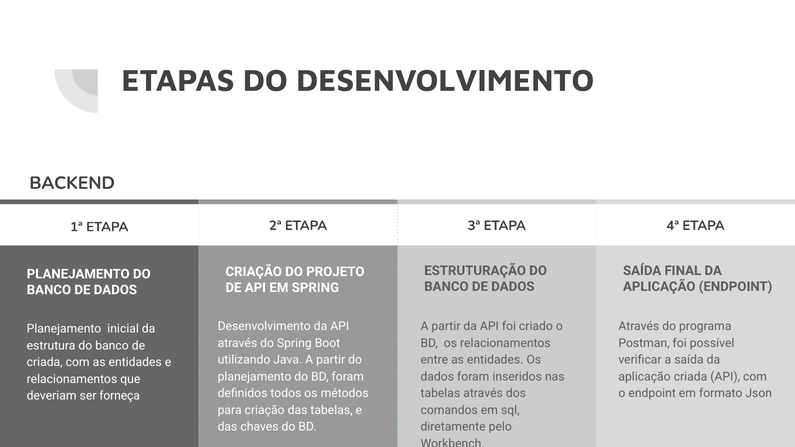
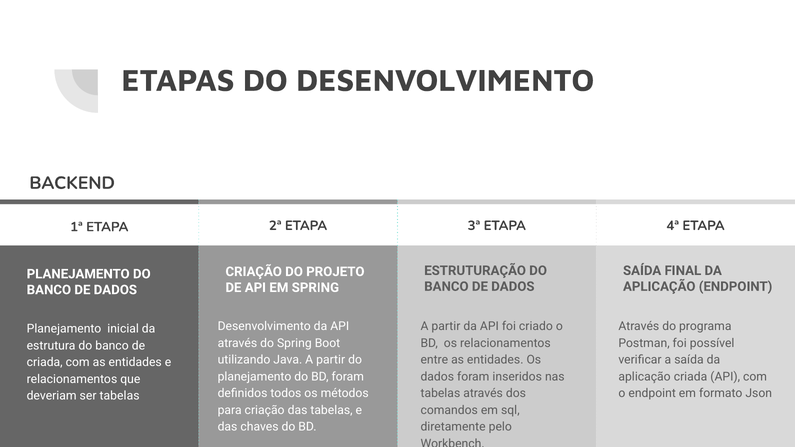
ser forneça: forneça -> tabelas
